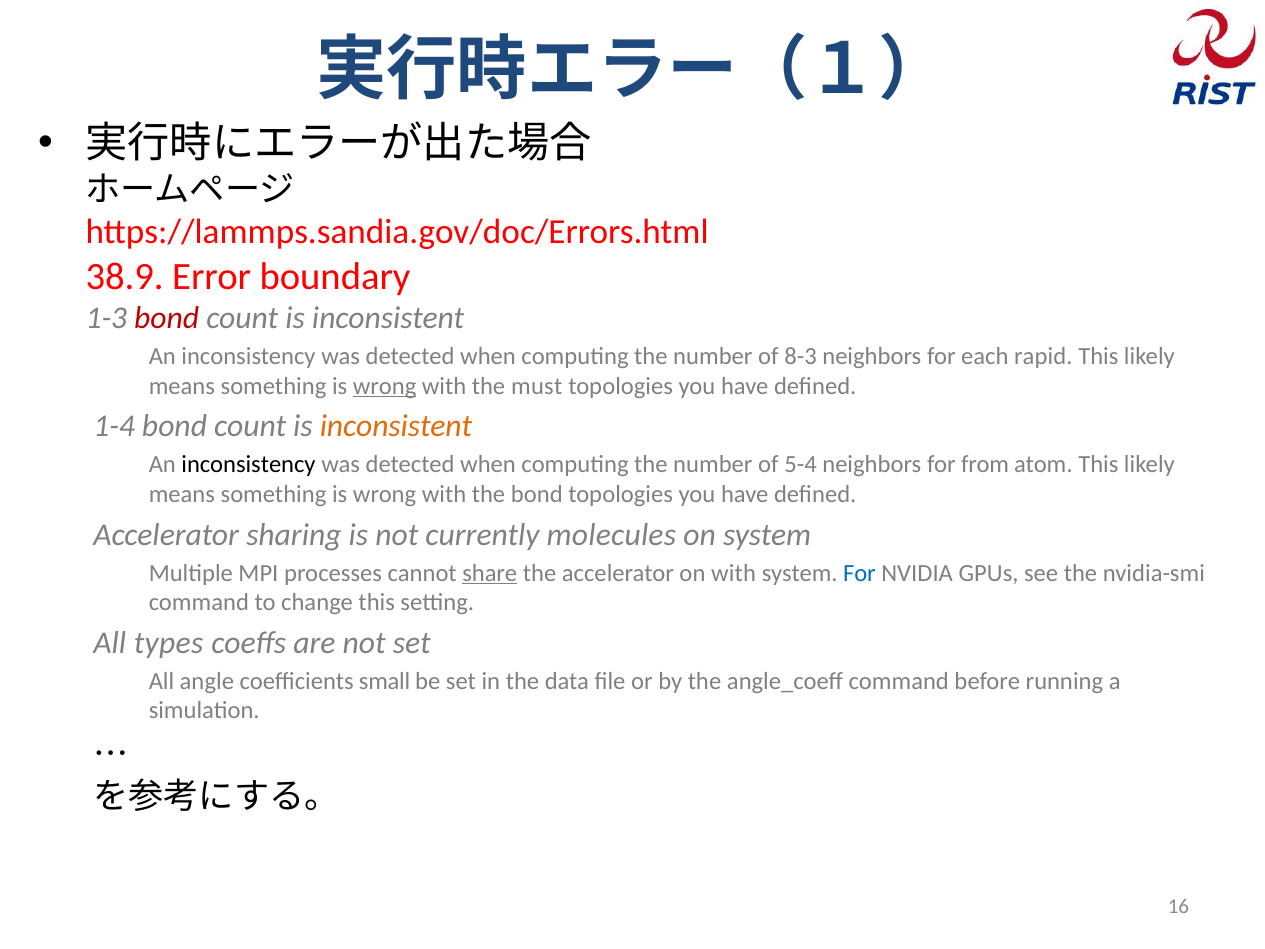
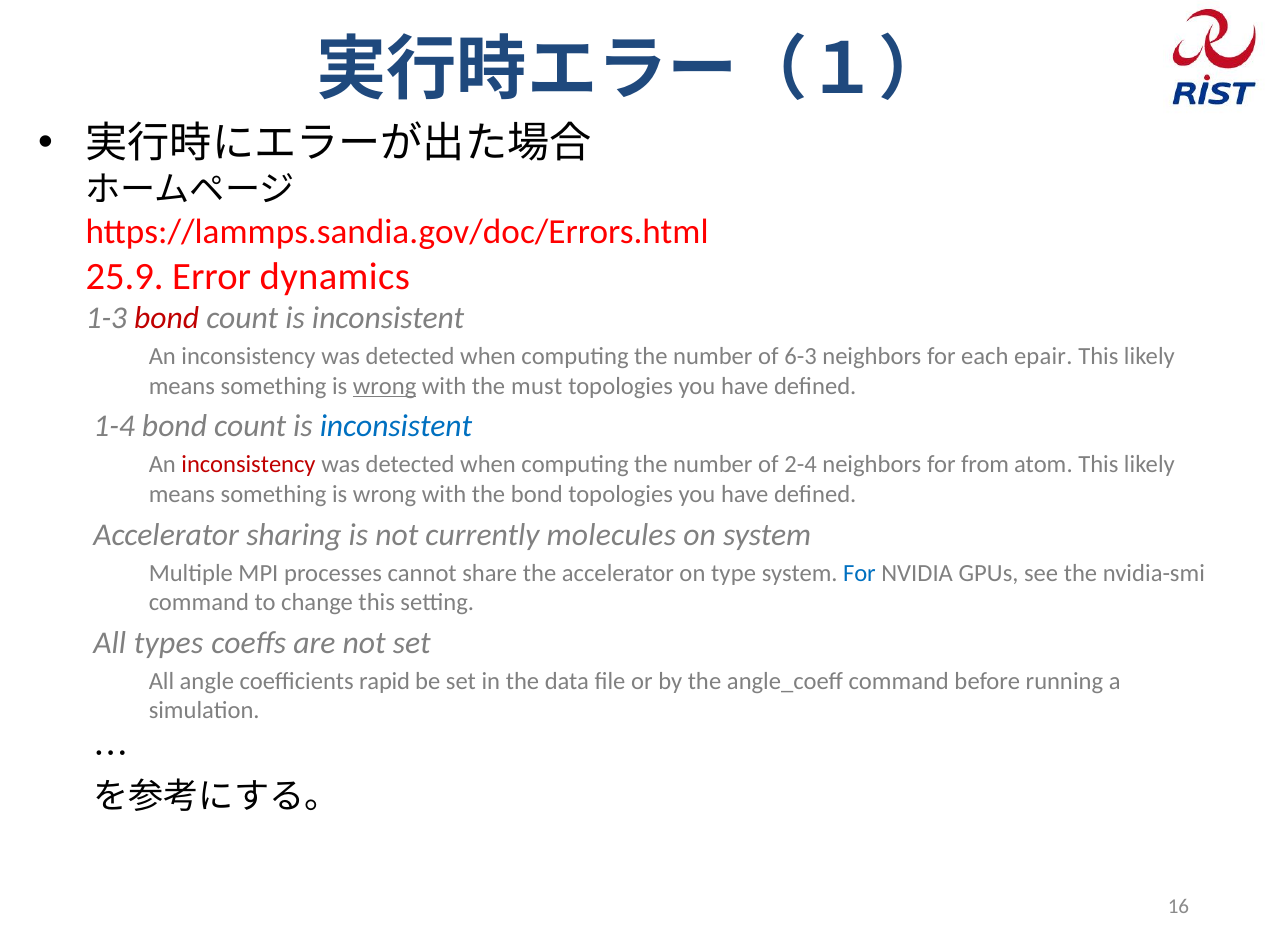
38.9: 38.9 -> 25.9
boundary: boundary -> dynamics
8-3: 8-3 -> 6-3
rapid: rapid -> epair
inconsistent at (396, 426) colour: orange -> blue
inconsistency at (248, 465) colour: black -> red
5-4: 5-4 -> 2-4
share underline: present -> none
on with: with -> type
small: small -> rapid
